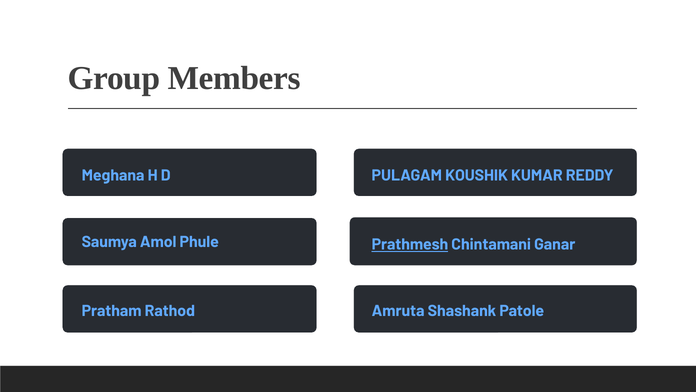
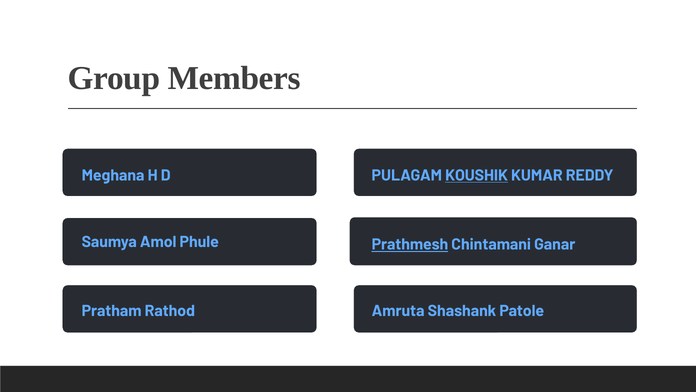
KOUSHIK underline: none -> present
